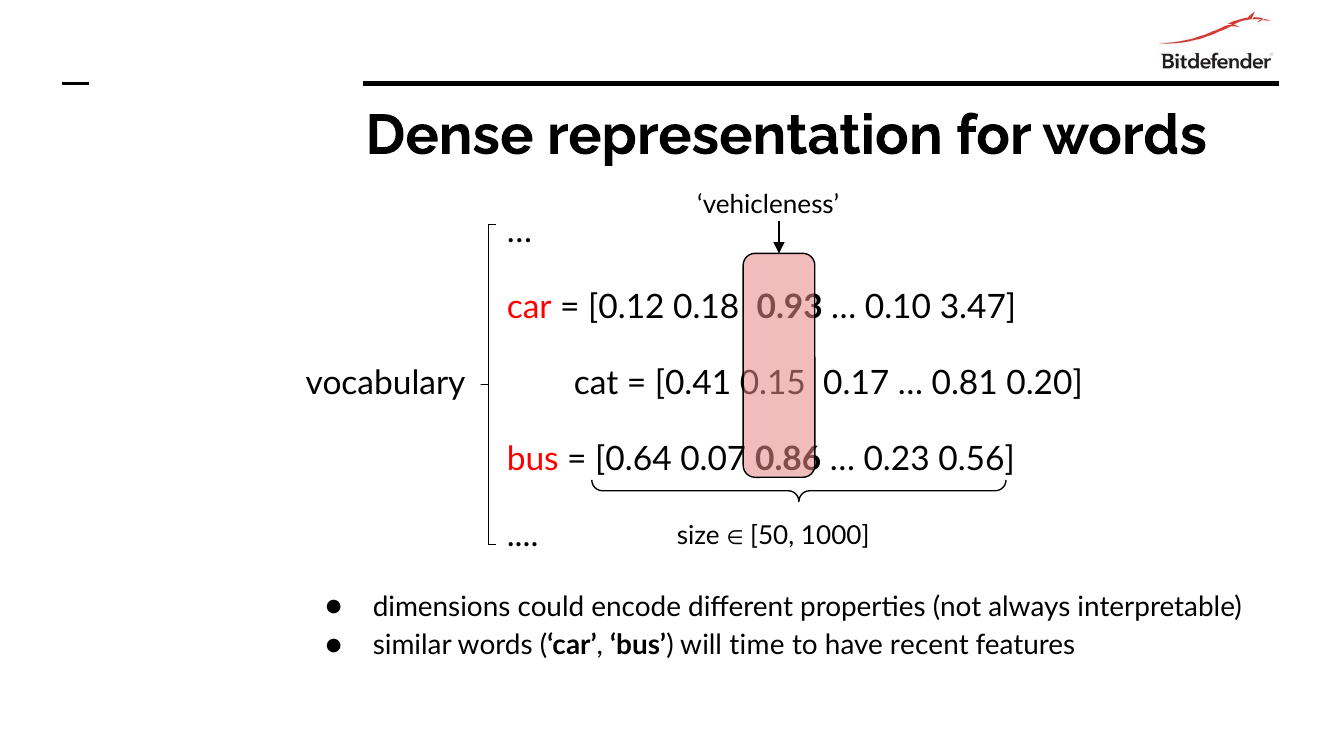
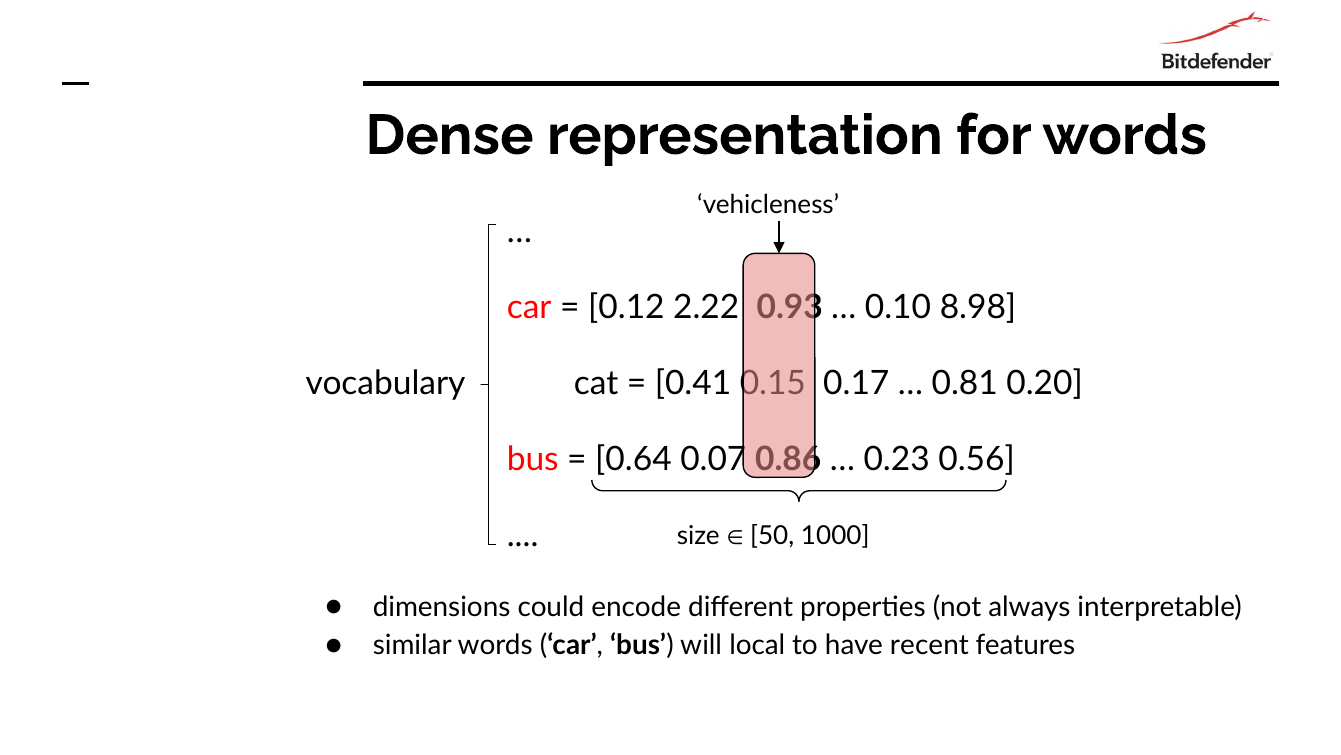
0.18: 0.18 -> 2.22
3.47: 3.47 -> 8.98
time: time -> local
